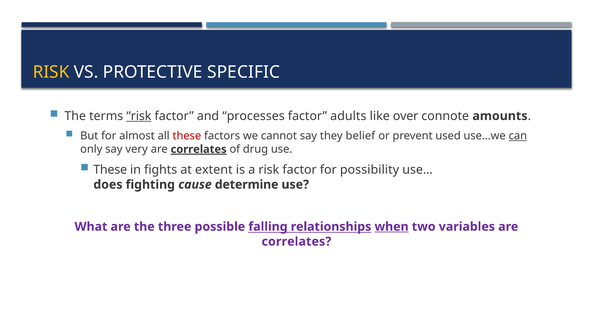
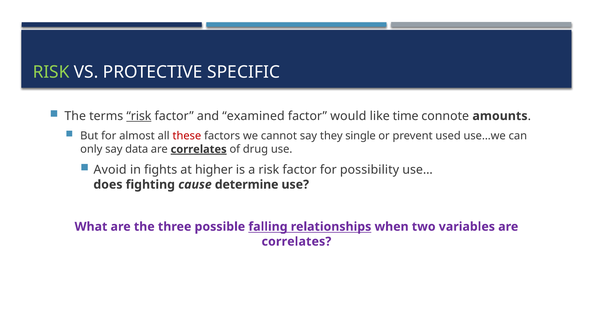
RISK at (51, 72) colour: yellow -> light green
processes: processes -> examined
adults: adults -> would
over: over -> time
belief: belief -> single
can underline: present -> none
very: very -> data
These at (110, 169): These -> Avoid
extent: extent -> higher
when underline: present -> none
